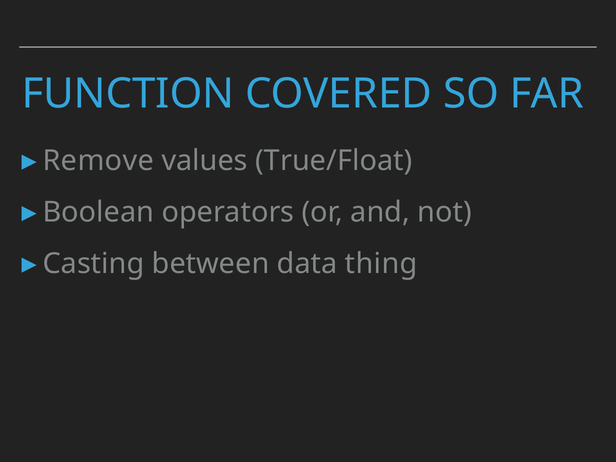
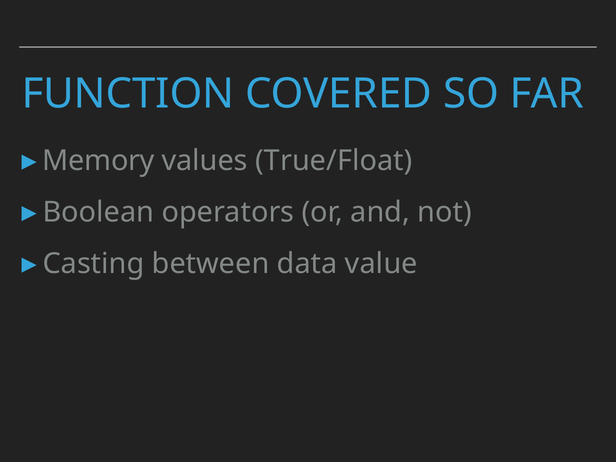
Remove: Remove -> Memory
thing: thing -> value
